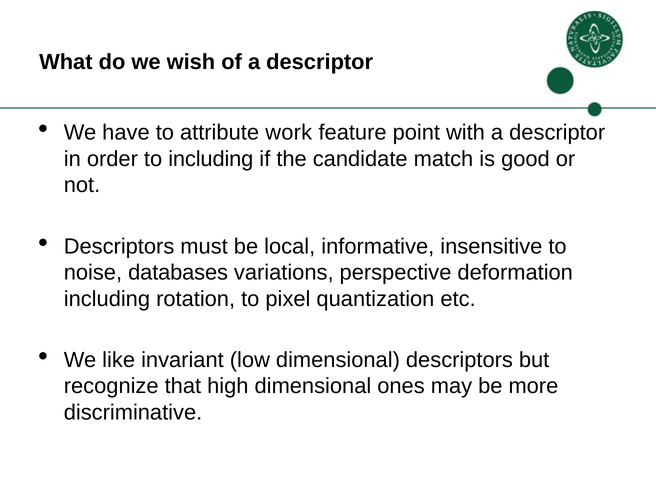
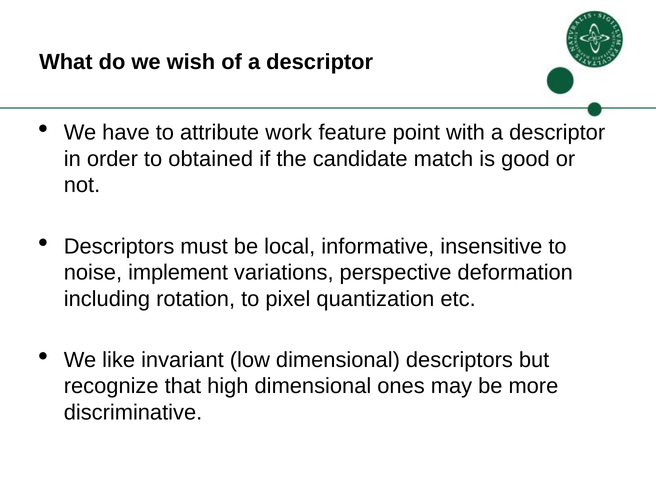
to including: including -> obtained
databases: databases -> implement
